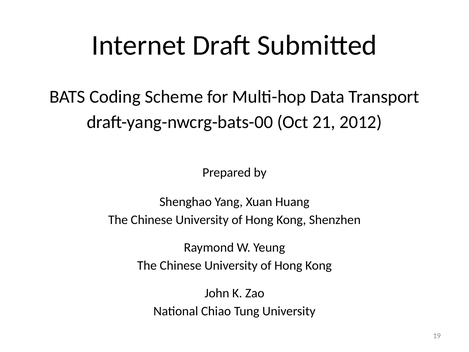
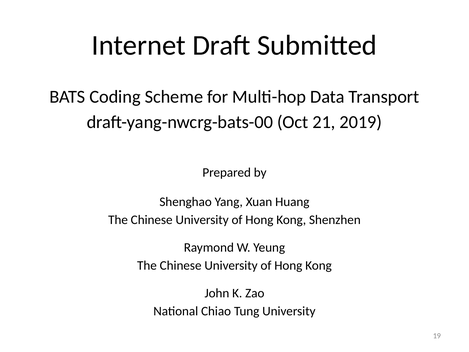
2012: 2012 -> 2019
